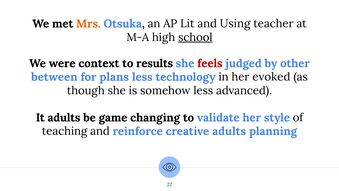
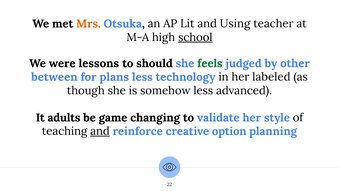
context: context -> lessons
results: results -> should
feels colour: red -> green
evoked: evoked -> labeled
and at (100, 131) underline: none -> present
creative adults: adults -> option
